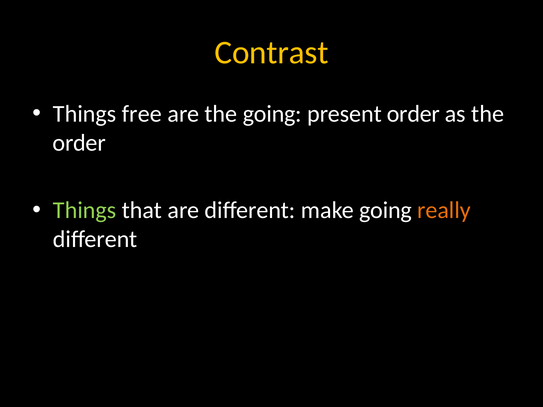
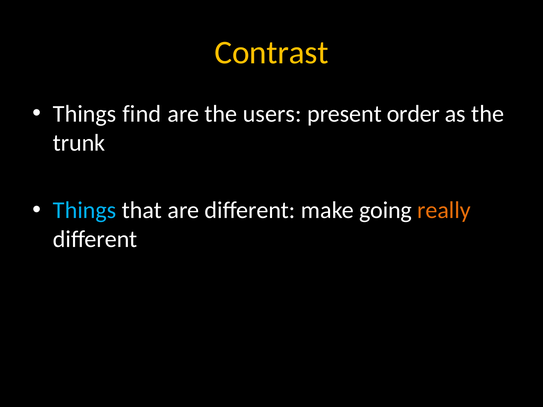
free: free -> find
the going: going -> users
order at (79, 143): order -> trunk
Things at (85, 210) colour: light green -> light blue
